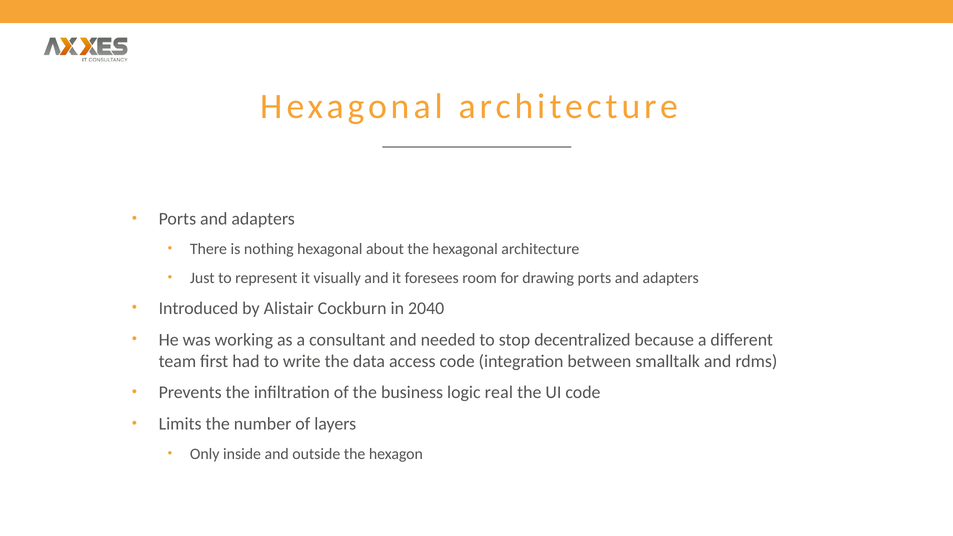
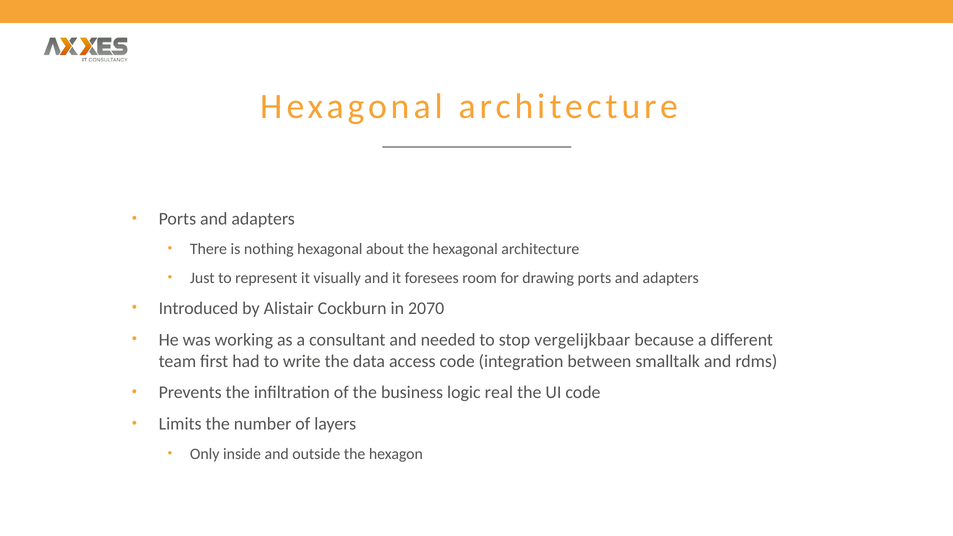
2040: 2040 -> 2070
decentralized: decentralized -> vergelijkbaar
